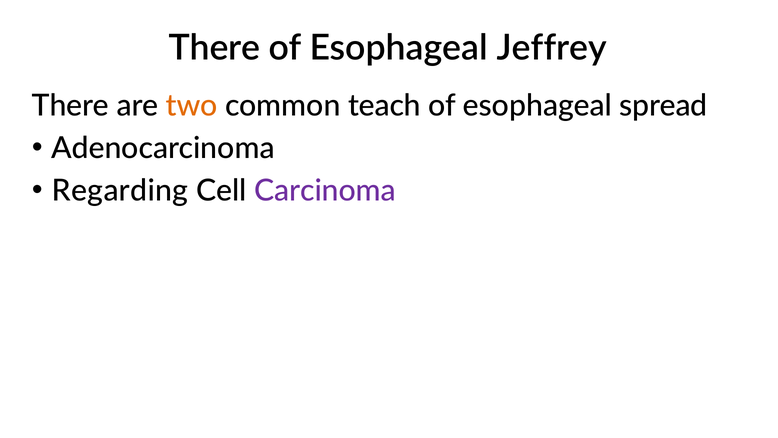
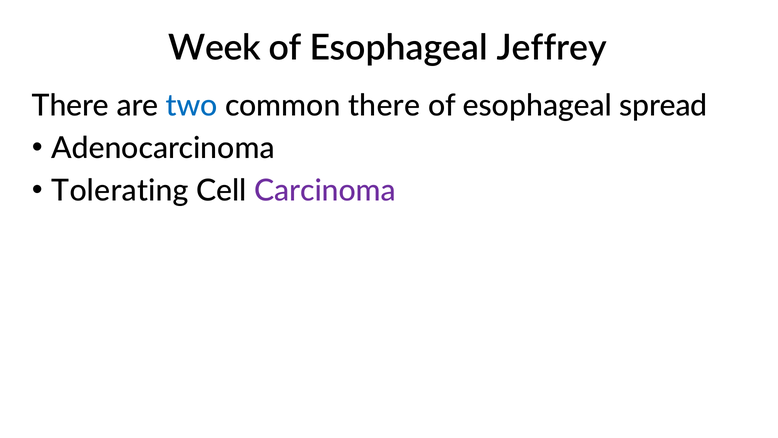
There at (215, 48): There -> Week
two colour: orange -> blue
common teach: teach -> there
Regarding: Regarding -> Tolerating
